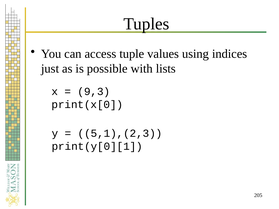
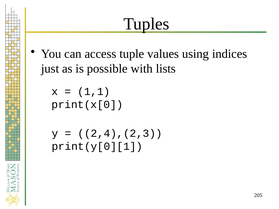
9,3: 9,3 -> 1,1
5,1),(2,3: 5,1),(2,3 -> 2,4),(2,3
